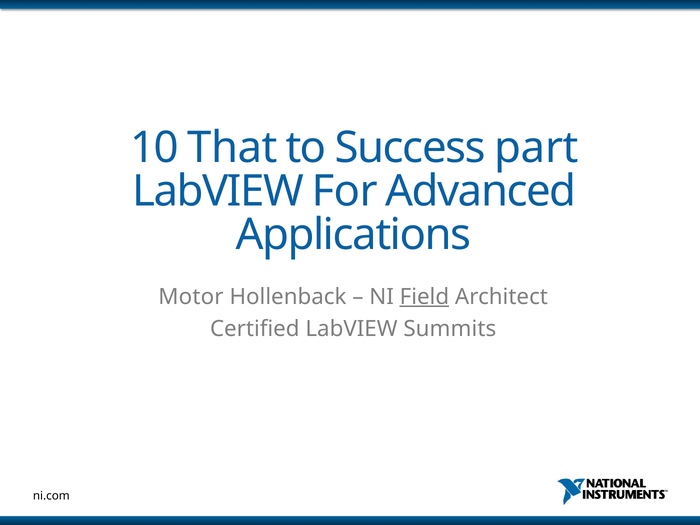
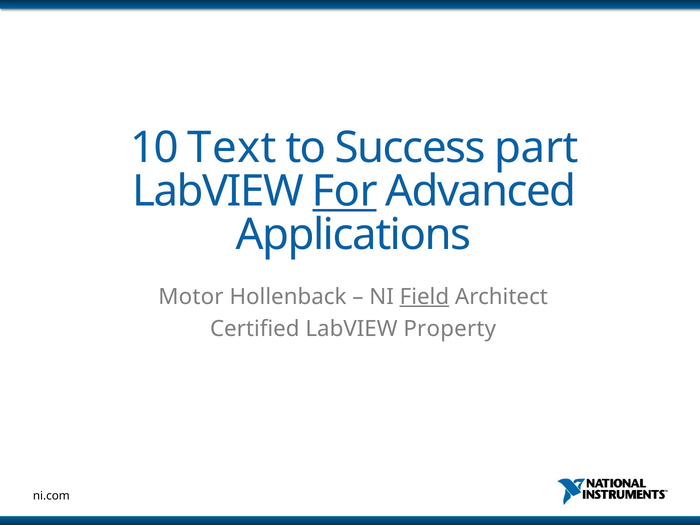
That: That -> Text
For underline: none -> present
Summits: Summits -> Property
